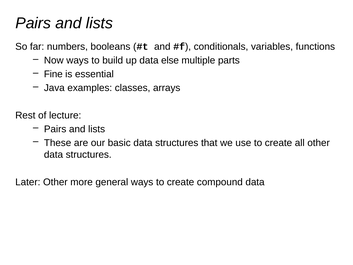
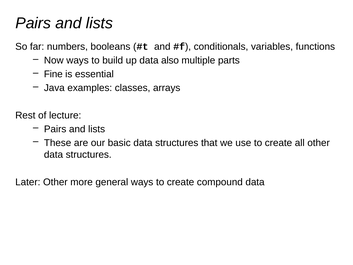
else: else -> also
